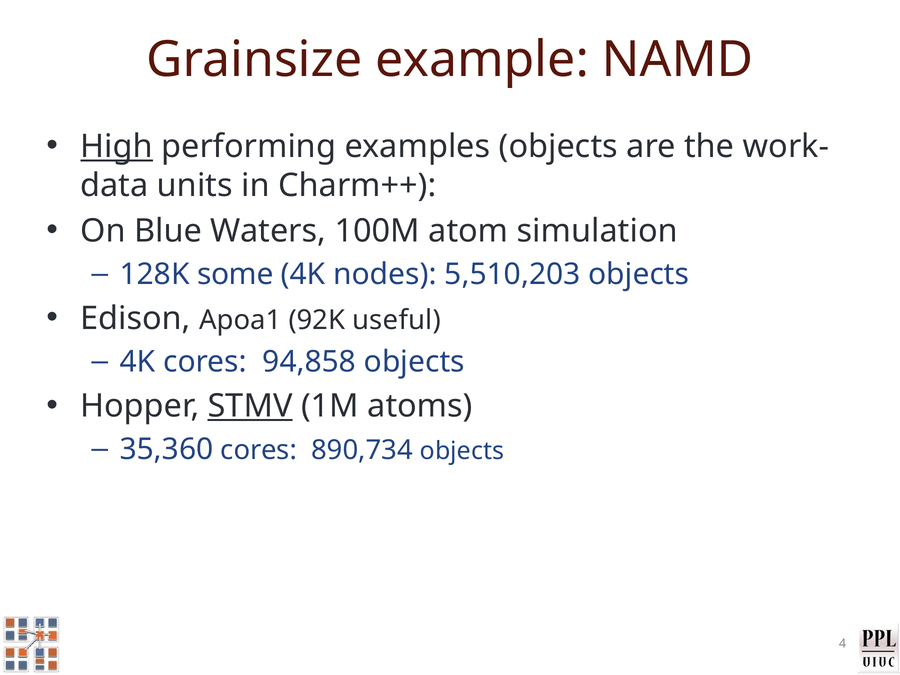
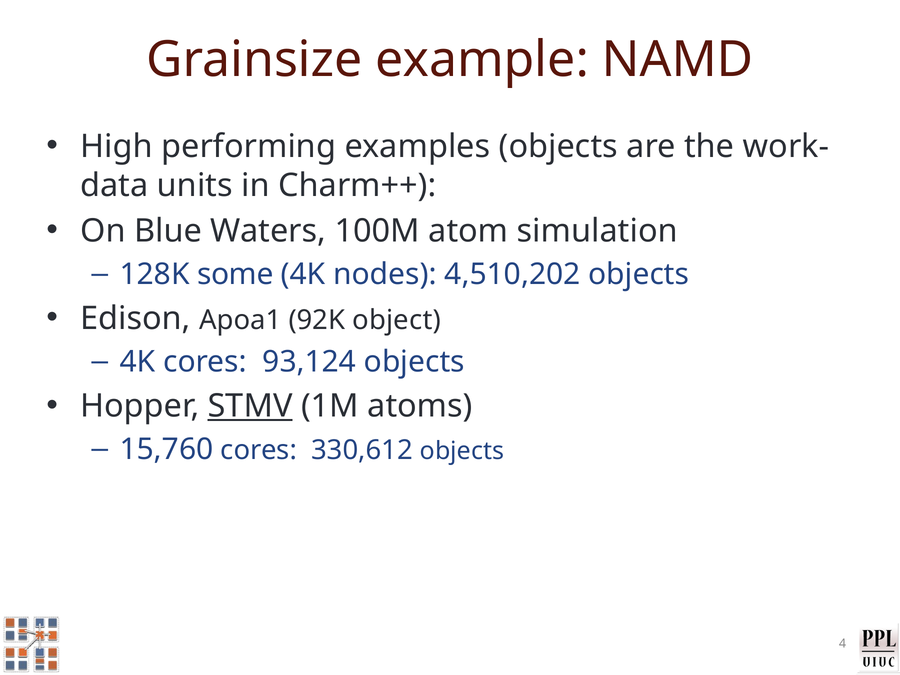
High underline: present -> none
5,510,203: 5,510,203 -> 4,510,202
useful: useful -> object
94,858: 94,858 -> 93,124
35,360: 35,360 -> 15,760
890,734: 890,734 -> 330,612
